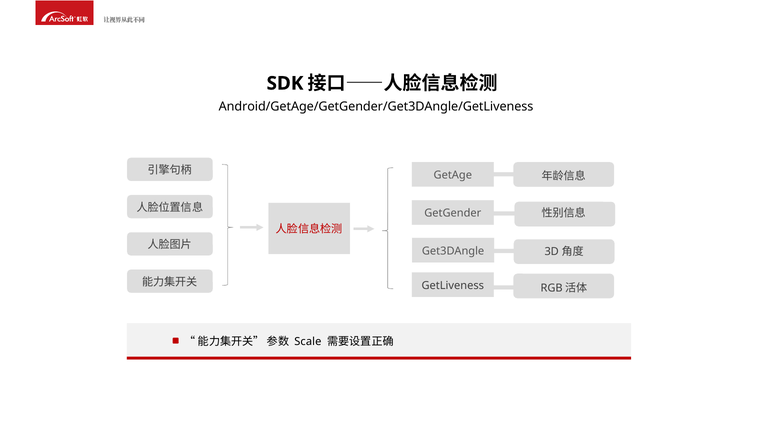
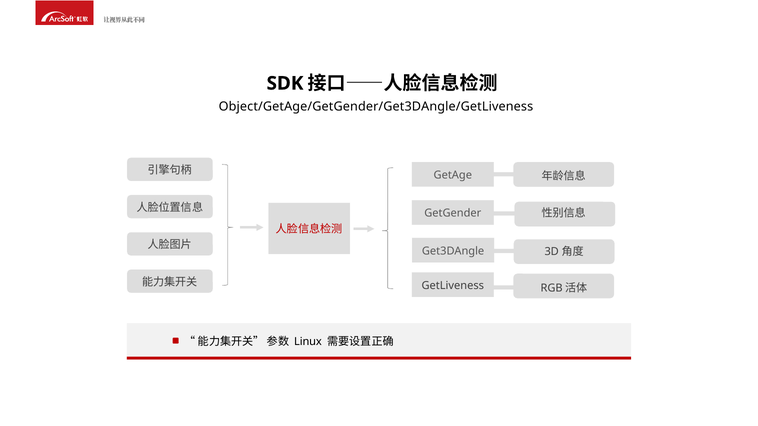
Android/GetAge/GetGender/Get3DAngle/GetLiveness: Android/GetAge/GetGender/Get3DAngle/GetLiveness -> Object/GetAge/GetGender/Get3DAngle/GetLiveness
Scale: Scale -> Linux
